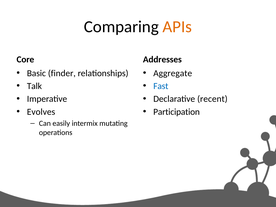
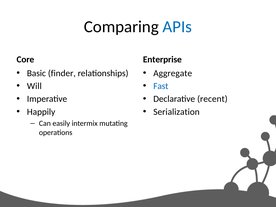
APIs colour: orange -> blue
Addresses: Addresses -> Enterprise
Talk: Talk -> Will
Evolves: Evolves -> Happily
Participation: Participation -> Serialization
